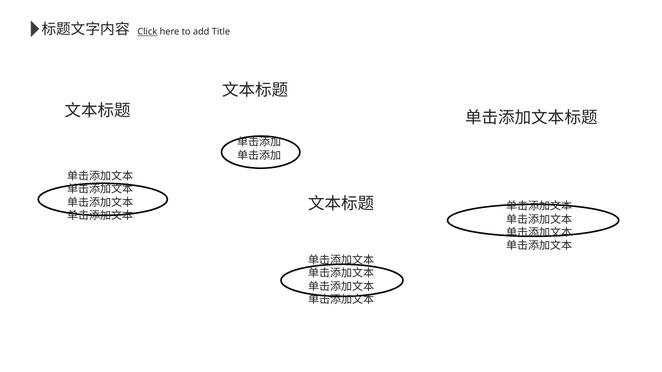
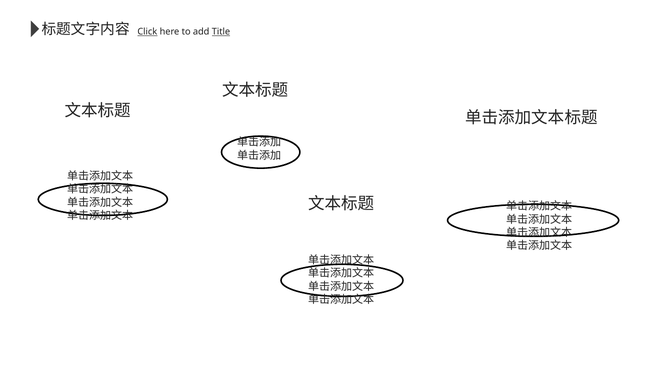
Title underline: none -> present
